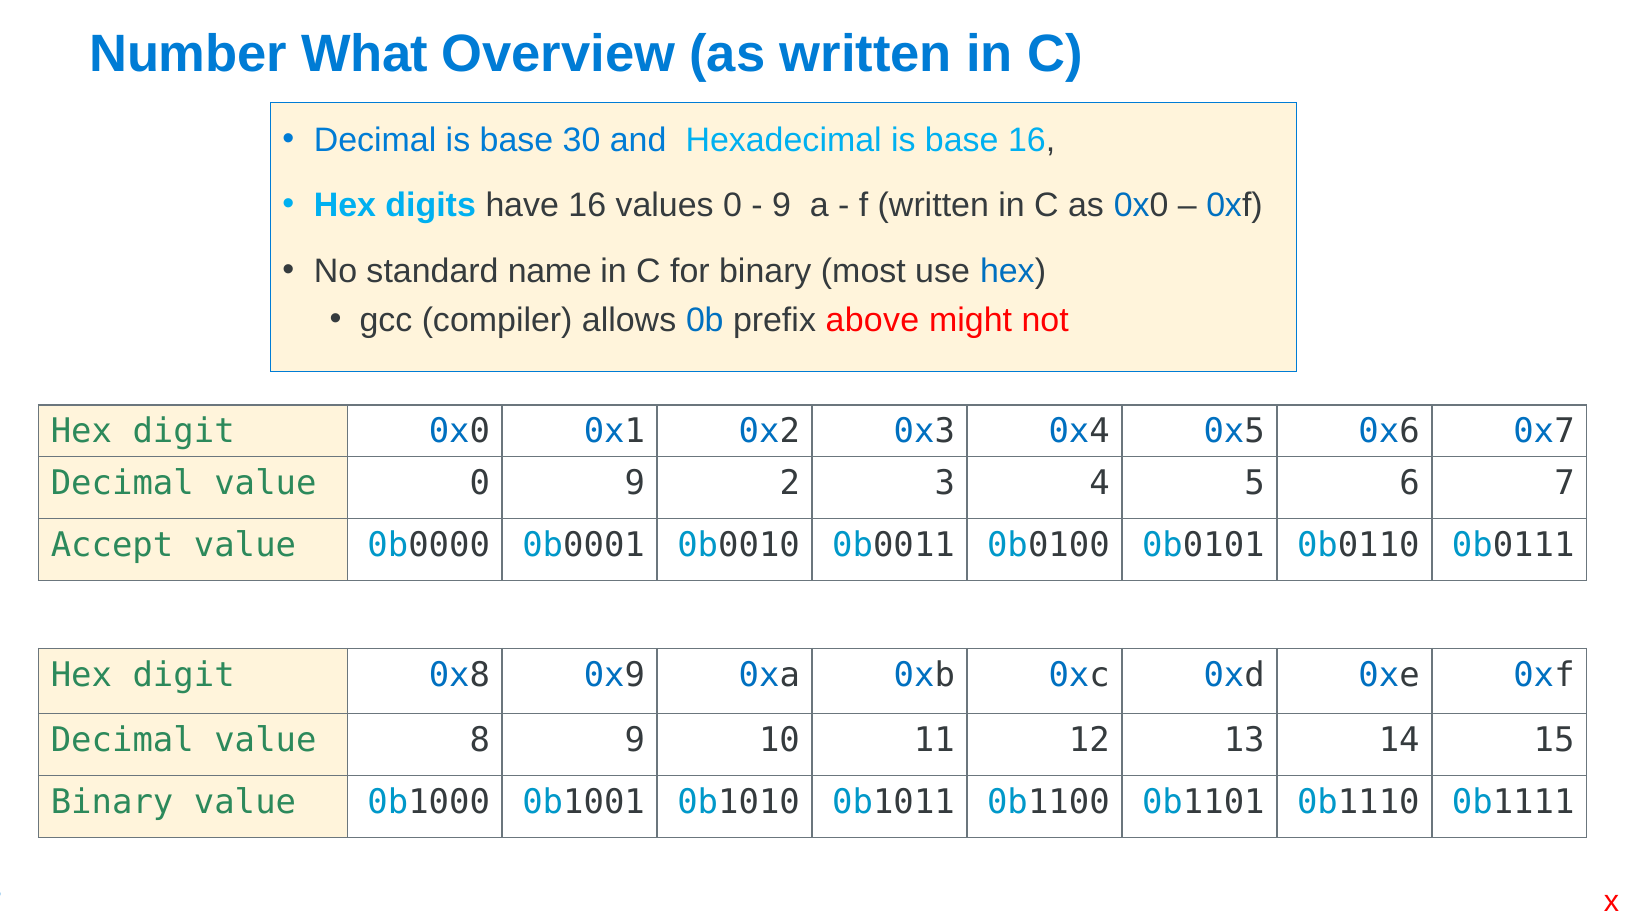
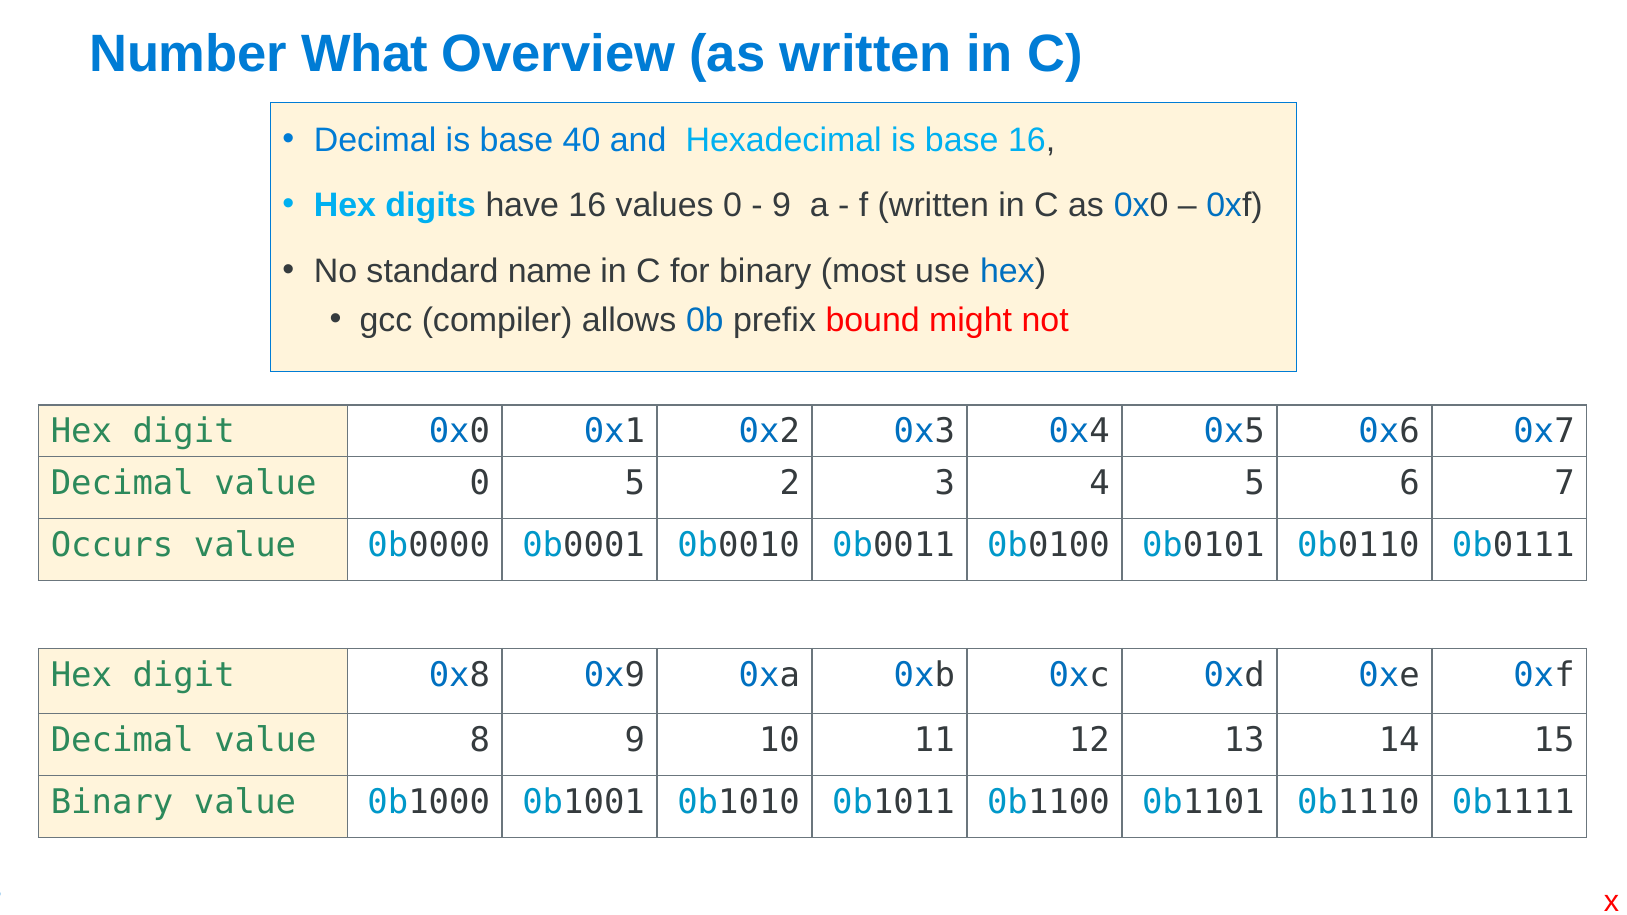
30: 30 -> 40
above: above -> bound
0 9: 9 -> 5
Accept: Accept -> Occurs
